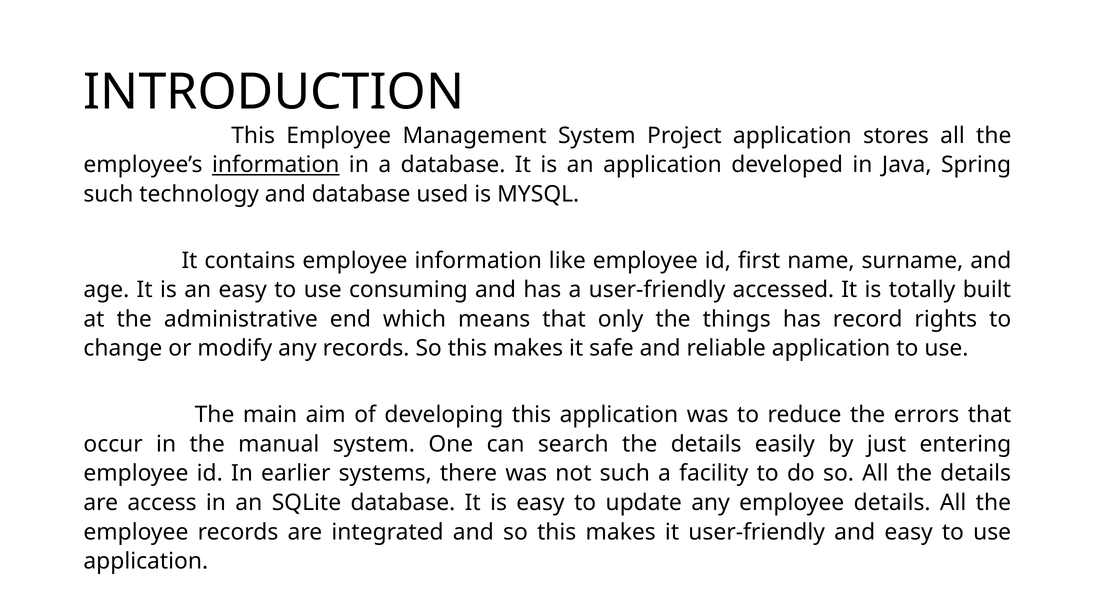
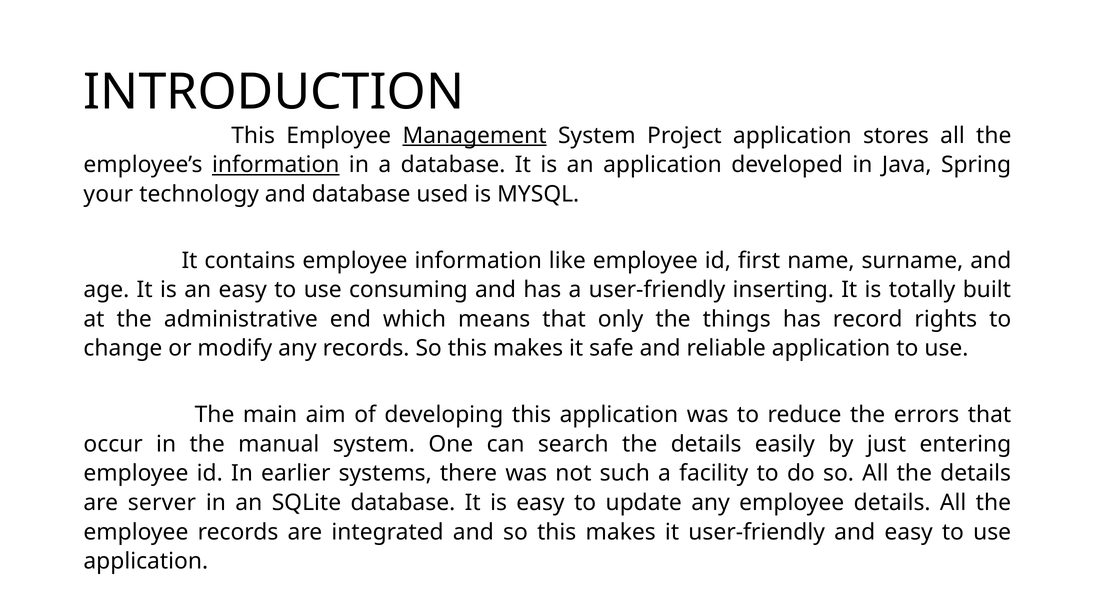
Management underline: none -> present
such at (108, 194): such -> your
accessed: accessed -> inserting
access: access -> server
